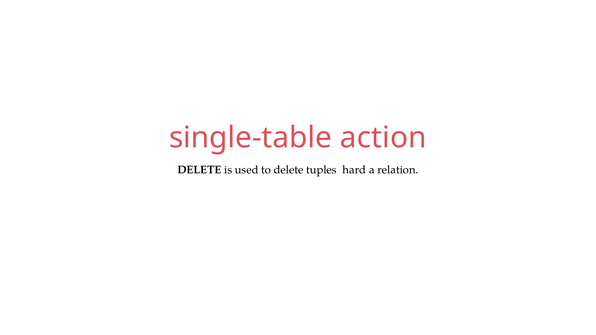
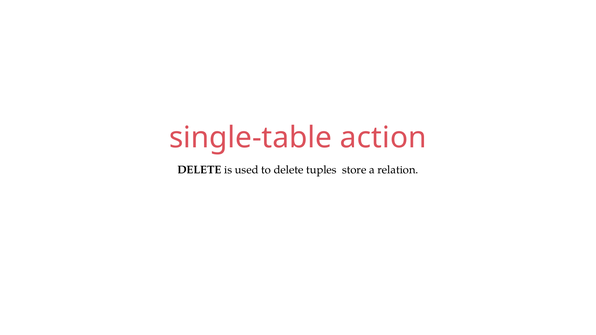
hard: hard -> store
